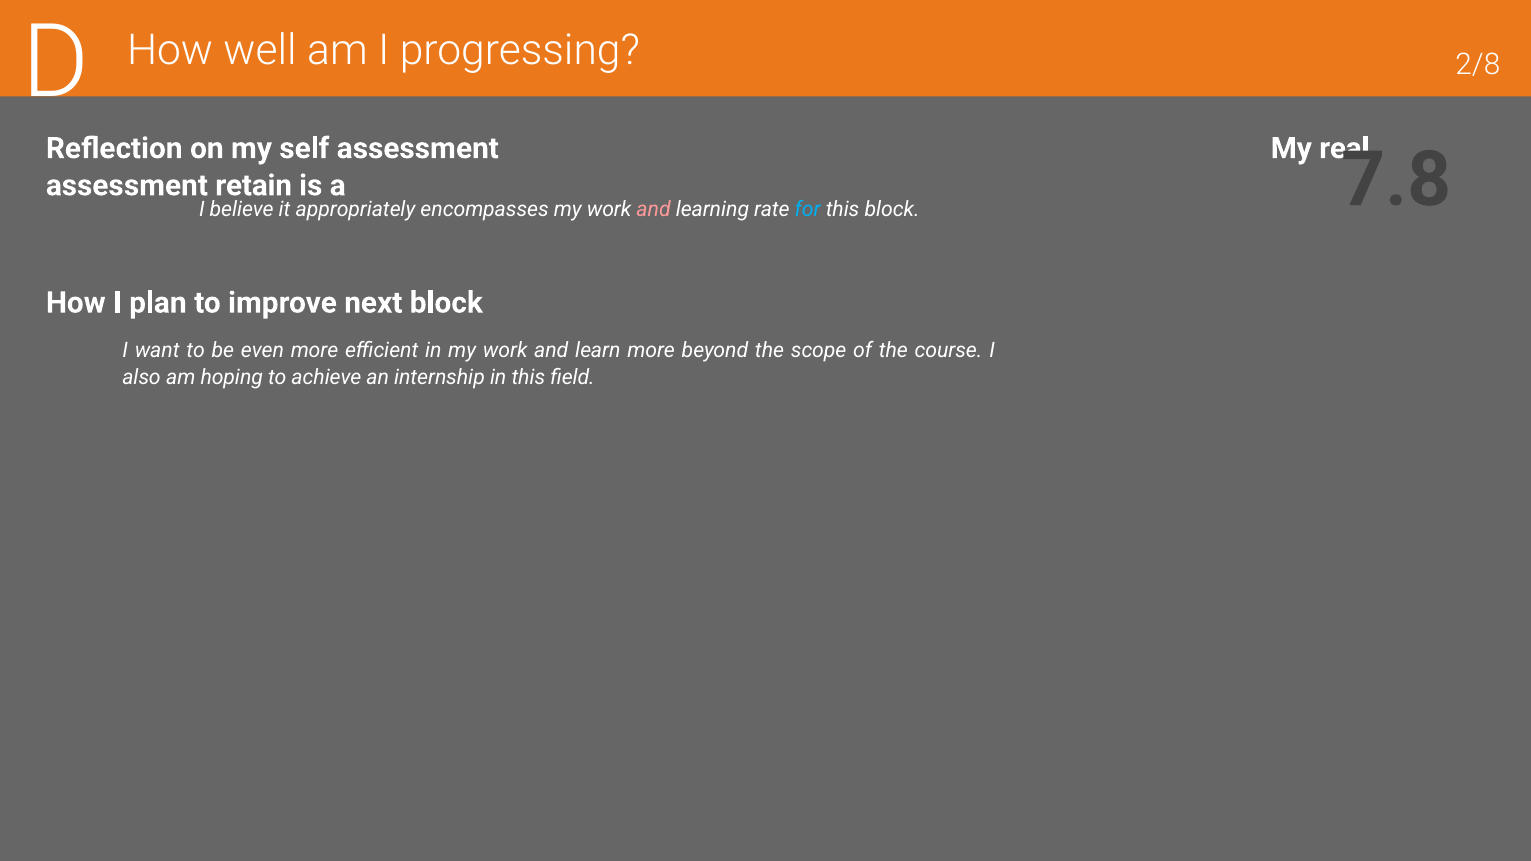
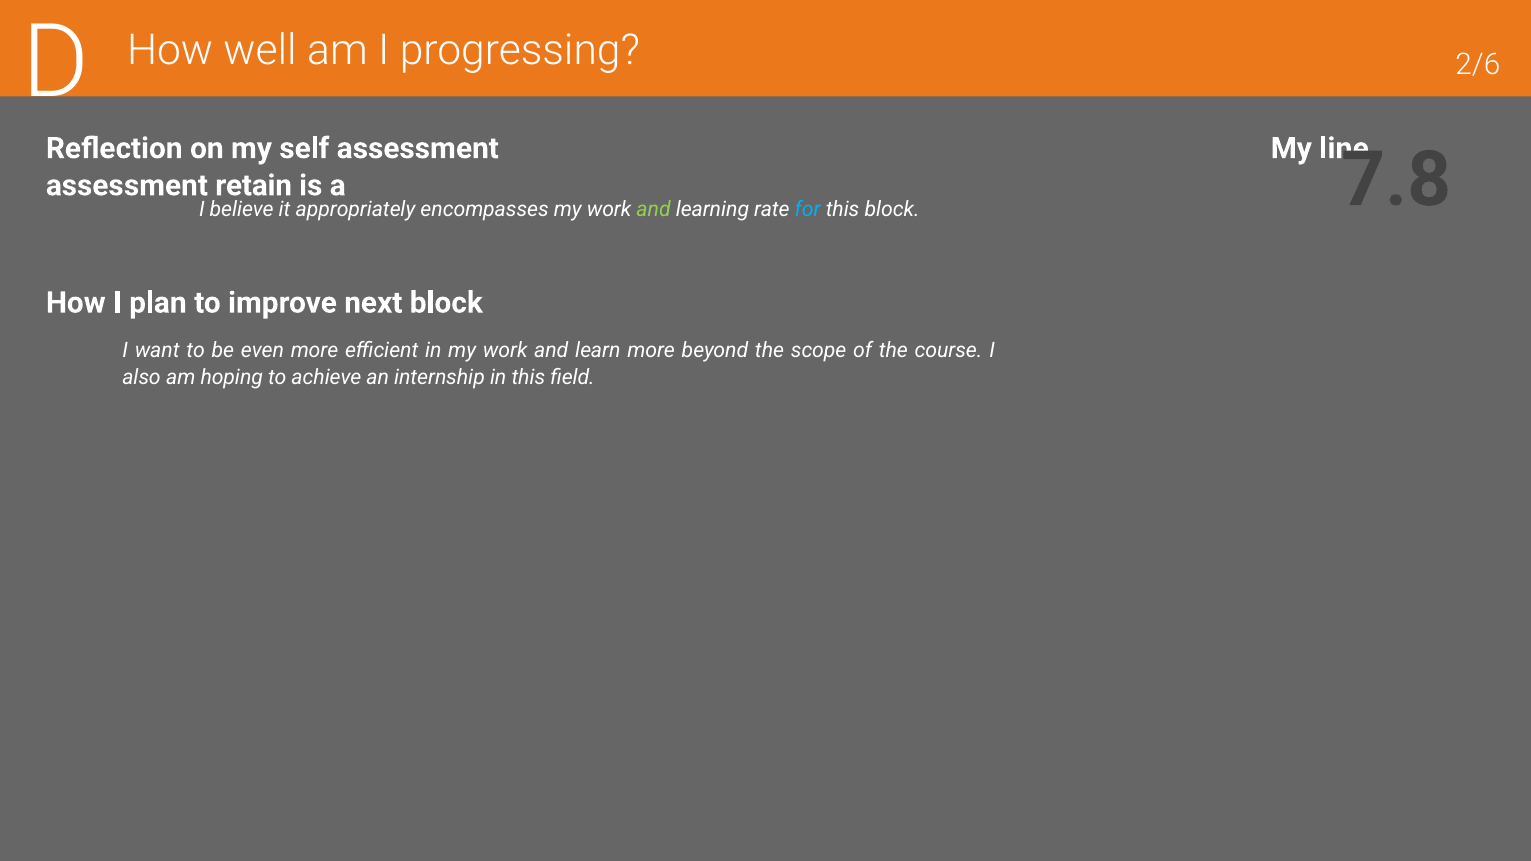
2/8: 2/8 -> 2/6
real: real -> line
and at (654, 210) colour: pink -> light green
